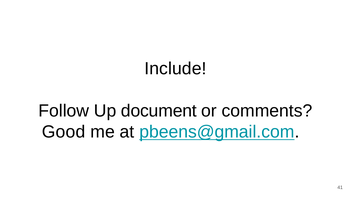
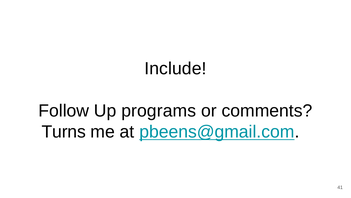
document: document -> programs
Good: Good -> Turns
